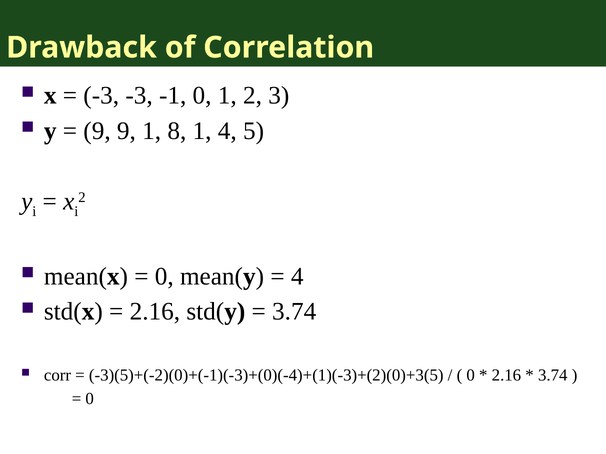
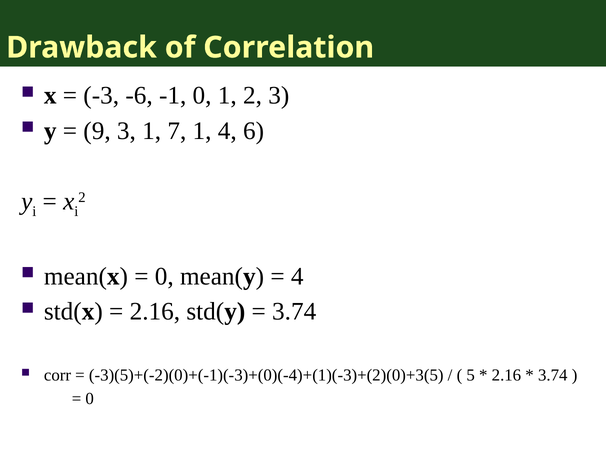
-3 -3: -3 -> -6
9 9: 9 -> 3
8: 8 -> 7
5: 5 -> 6
0 at (471, 375): 0 -> 5
